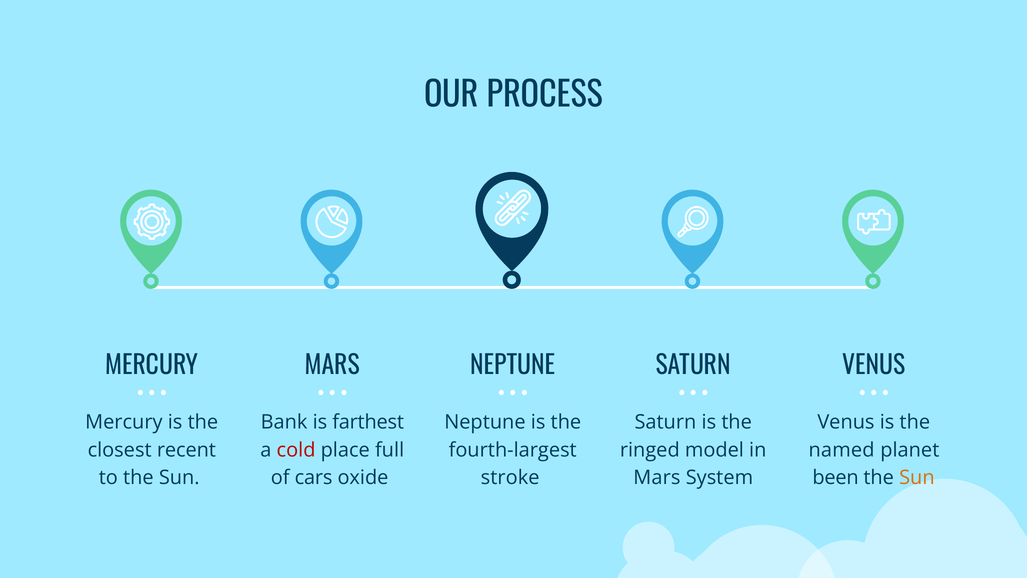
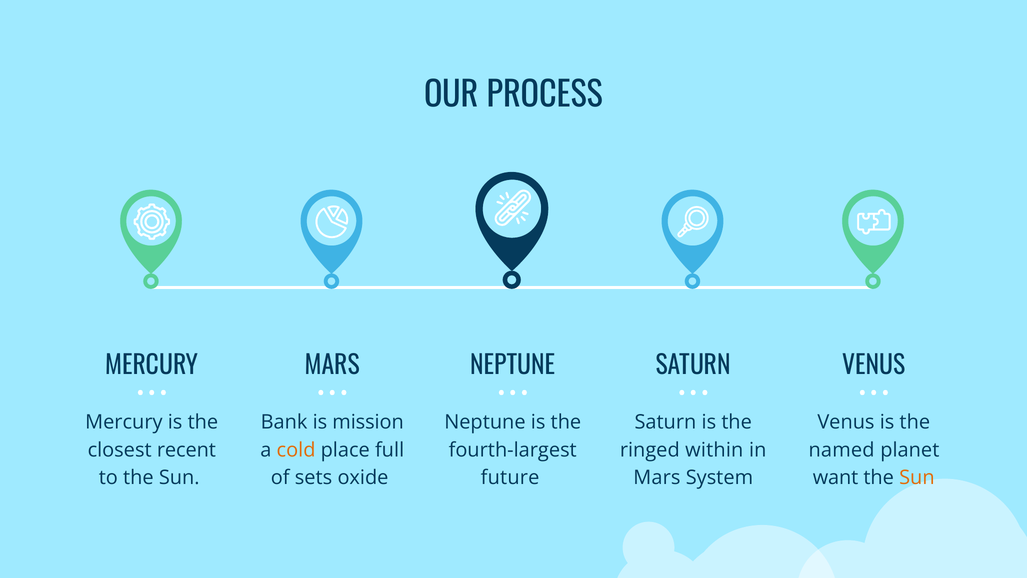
farthest: farthest -> mission
cold colour: red -> orange
model: model -> within
cars: cars -> sets
stroke: stroke -> future
been: been -> want
